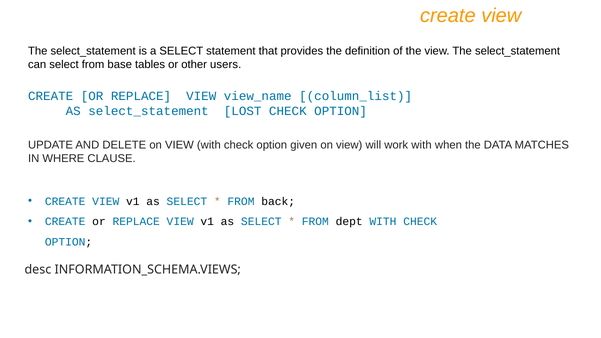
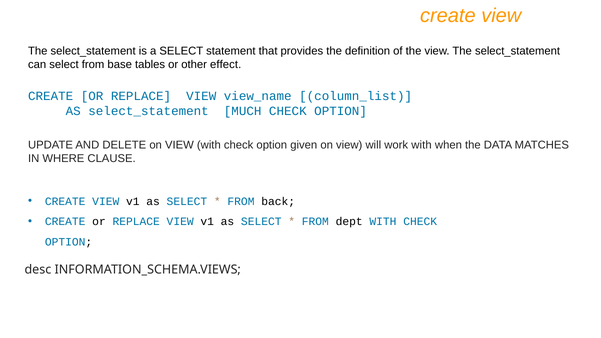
users: users -> effect
LOST: LOST -> MUCH
